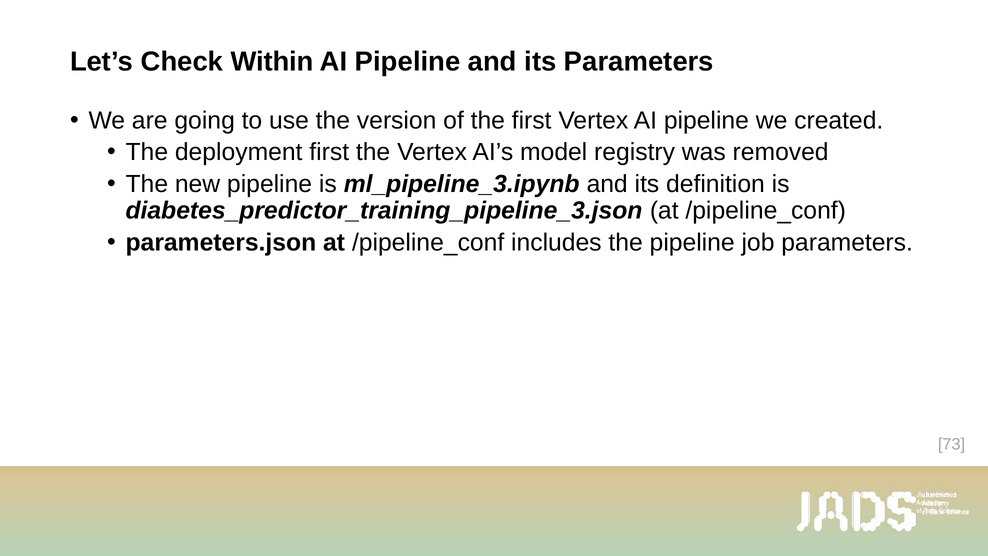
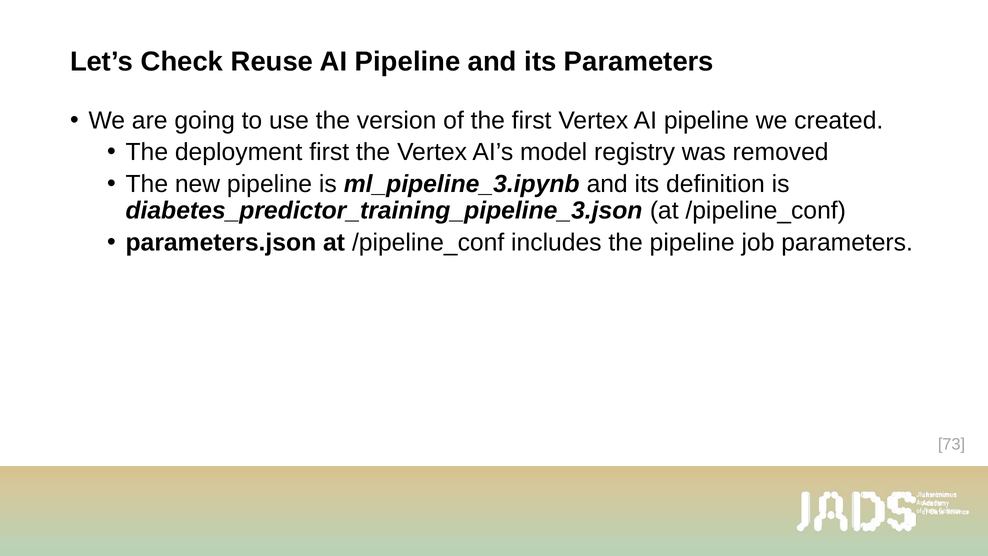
Within: Within -> Reuse
